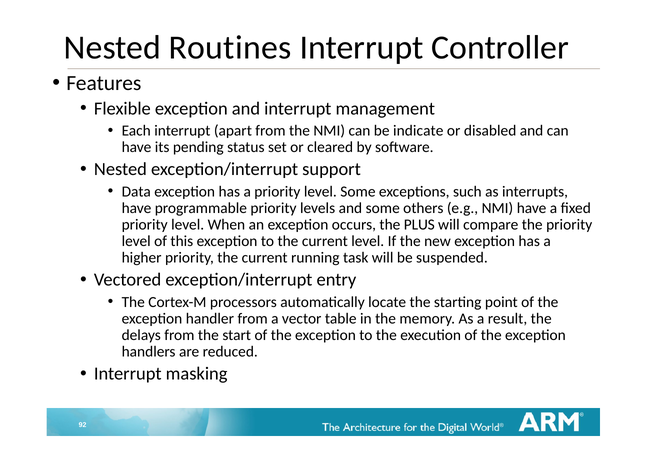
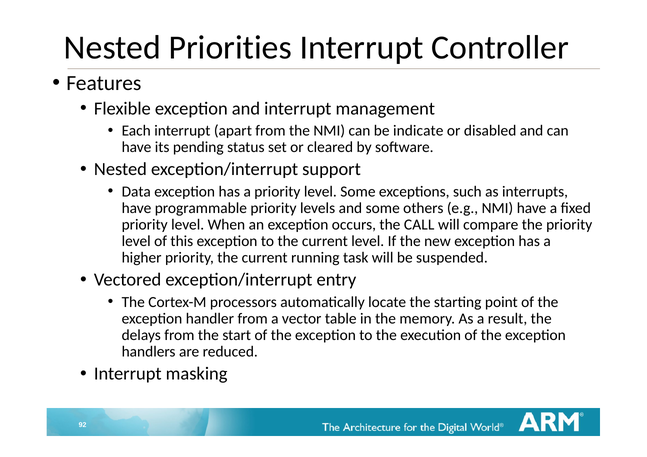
Routines: Routines -> Priorities
PLUS: PLUS -> CALL
